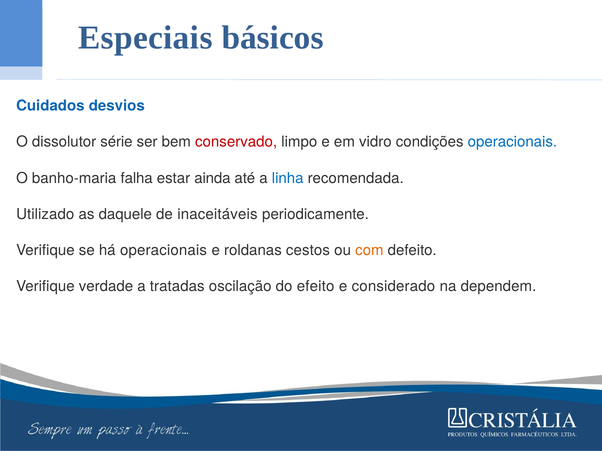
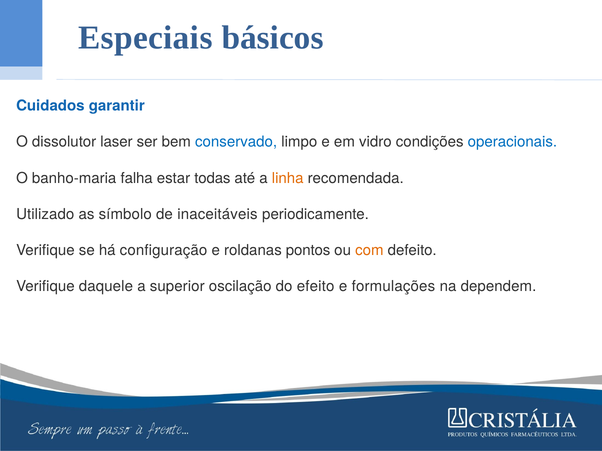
desvios: desvios -> garantir
série: série -> laser
conservado colour: red -> blue
ainda: ainda -> todas
linha colour: blue -> orange
daquele: daquele -> símbolo
há operacionais: operacionais -> configuração
cestos: cestos -> pontos
verdade: verdade -> daquele
tratadas: tratadas -> superior
considerado: considerado -> formulações
